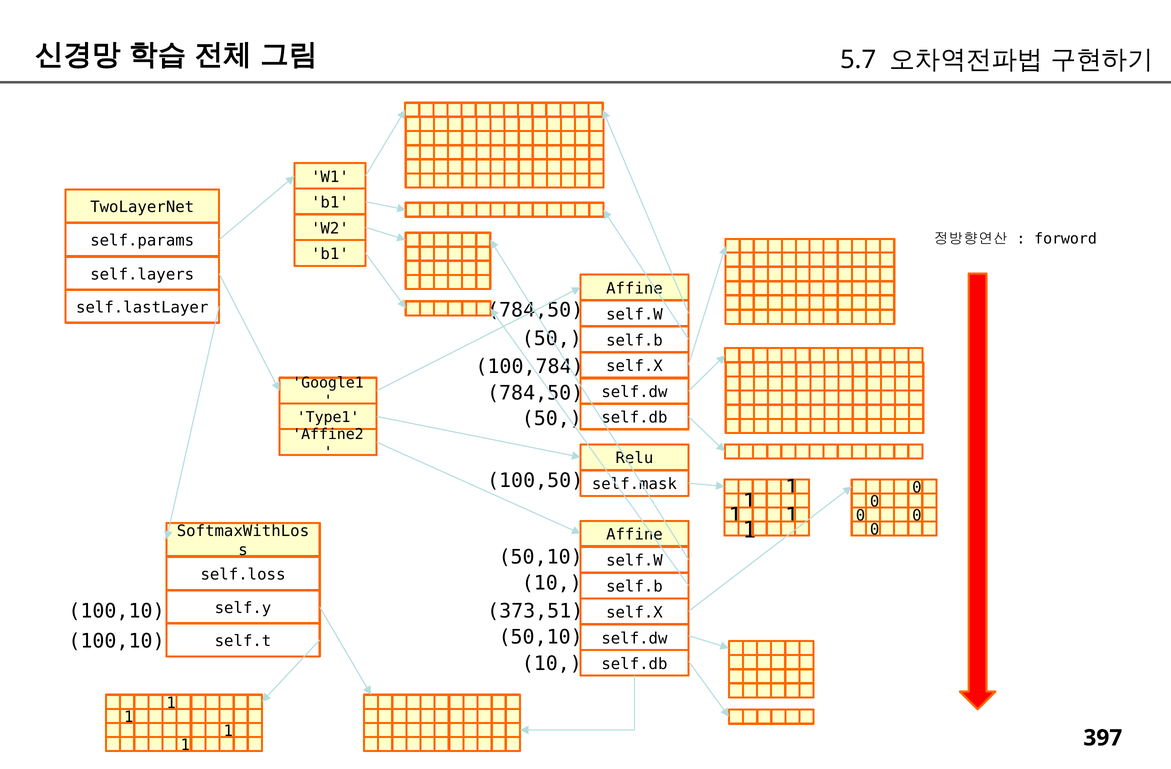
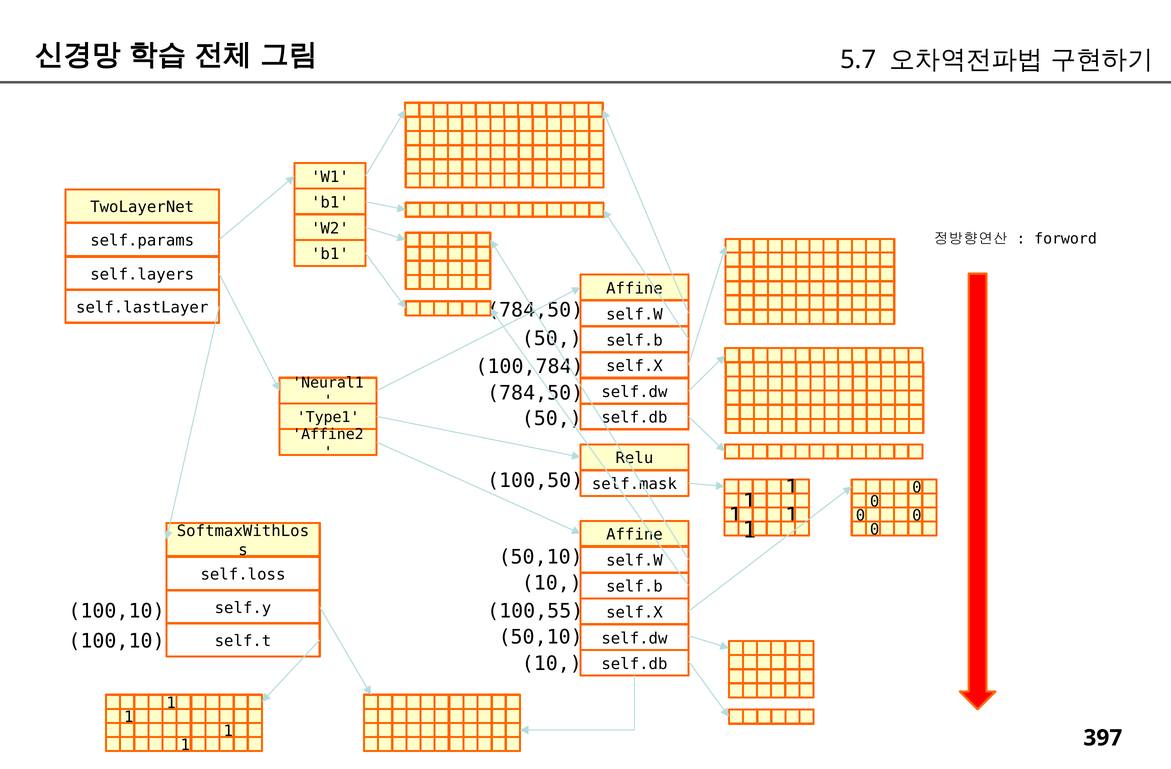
Google1: Google1 -> Neural1
373,51: 373,51 -> 100,55
